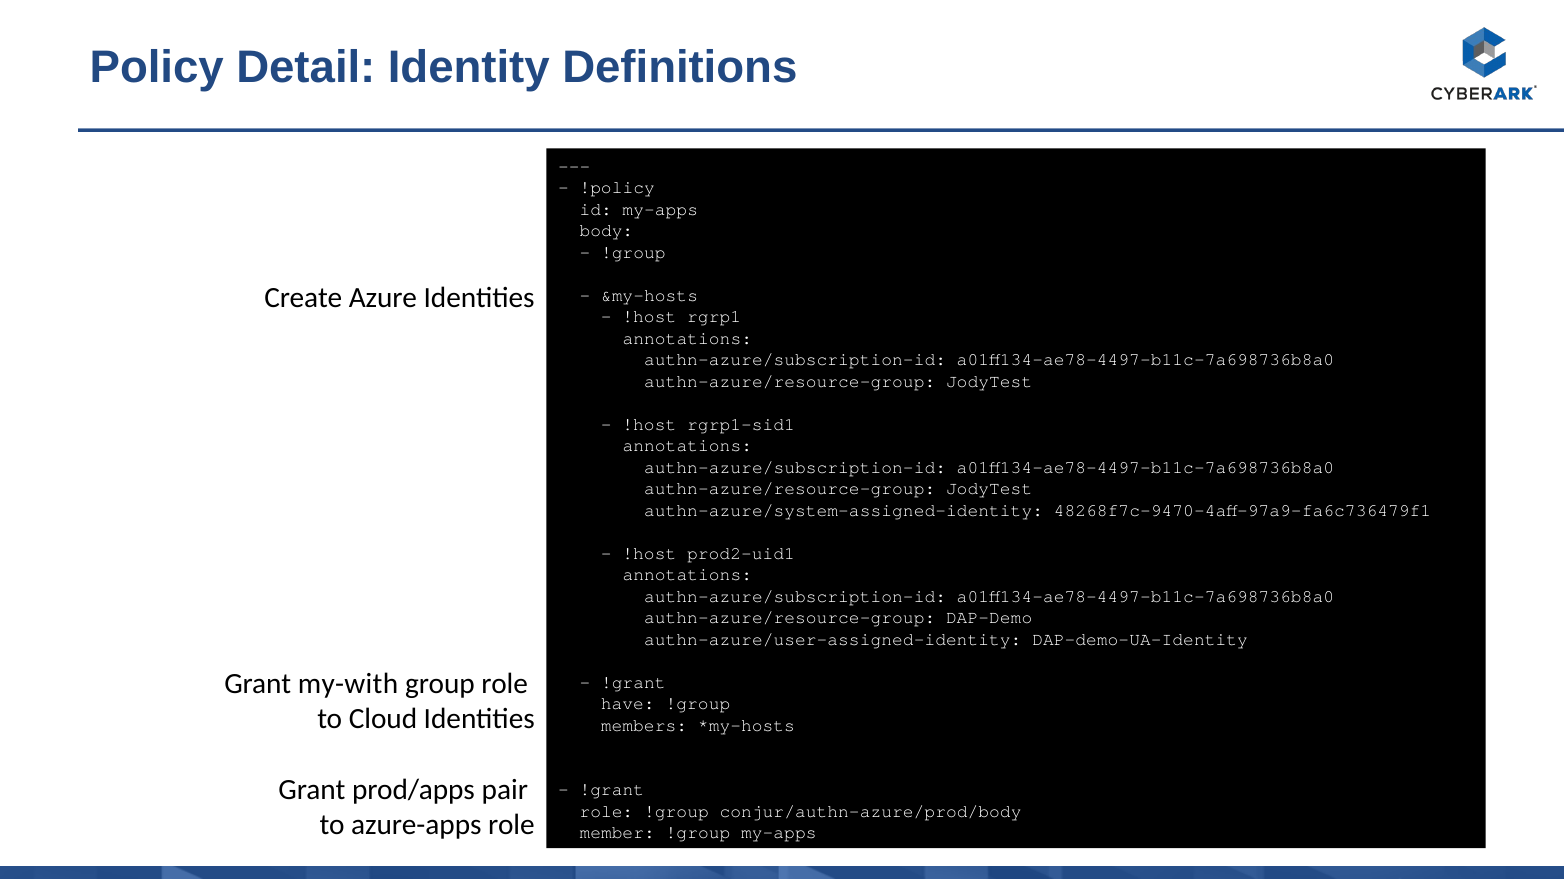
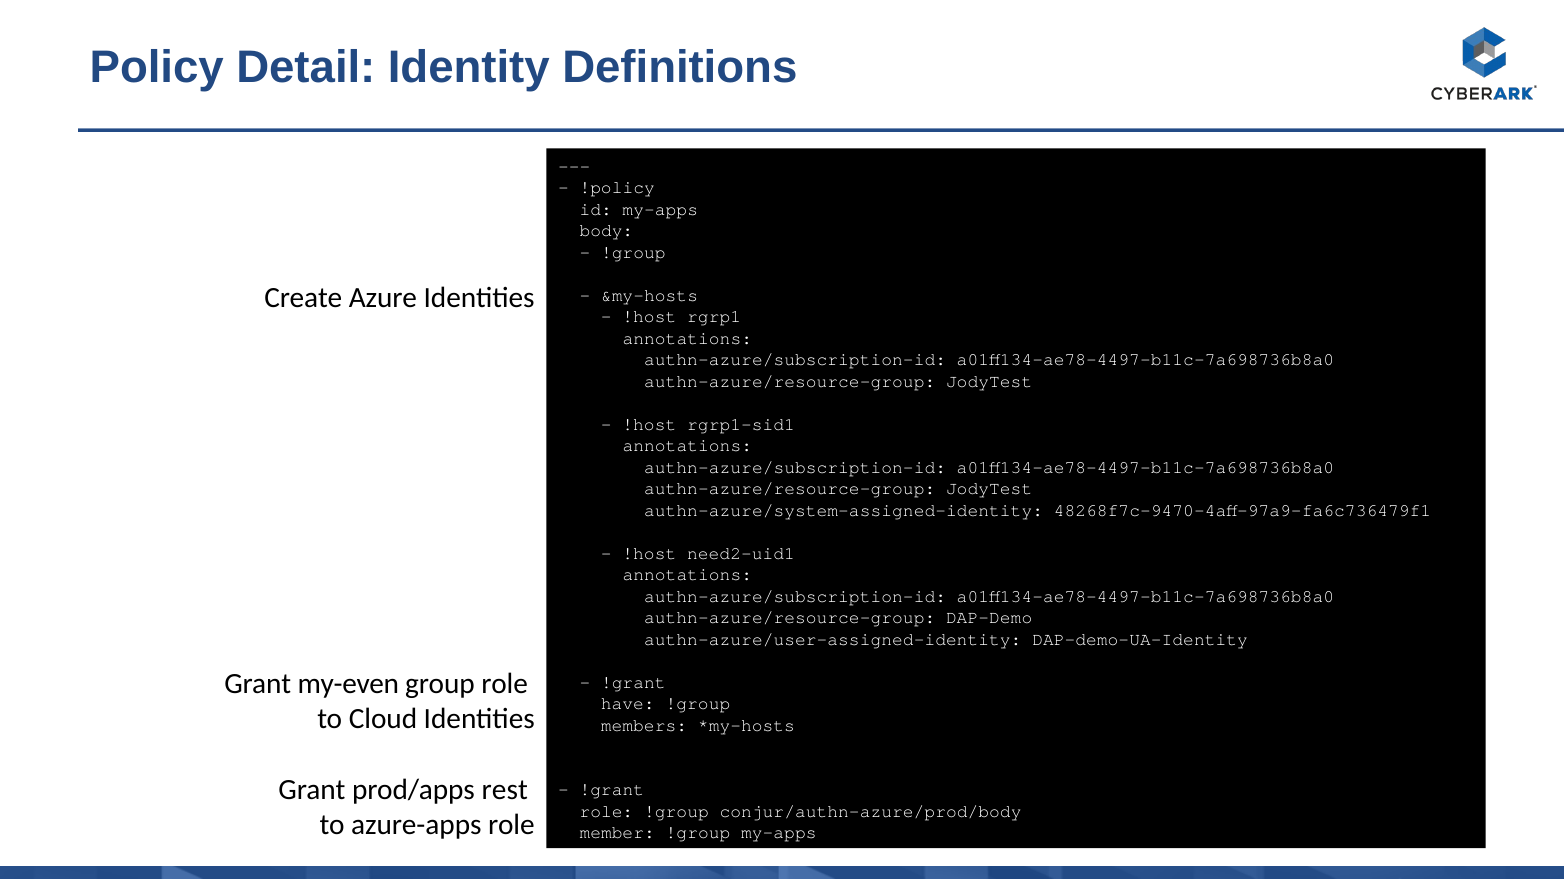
prod2-uid1: prod2-uid1 -> need2-uid1
my-with: my-with -> my-even
pair: pair -> rest
